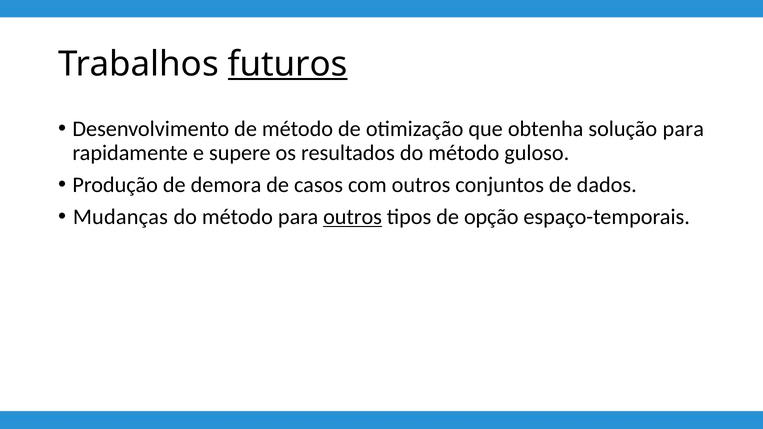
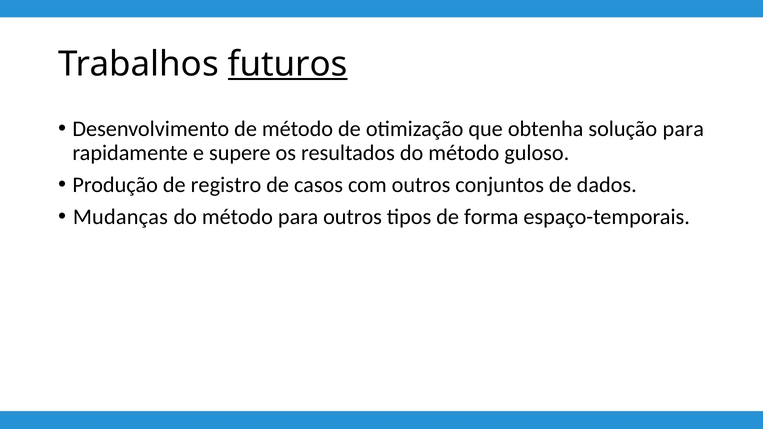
demora: demora -> registro
outros at (353, 217) underline: present -> none
opção: opção -> forma
